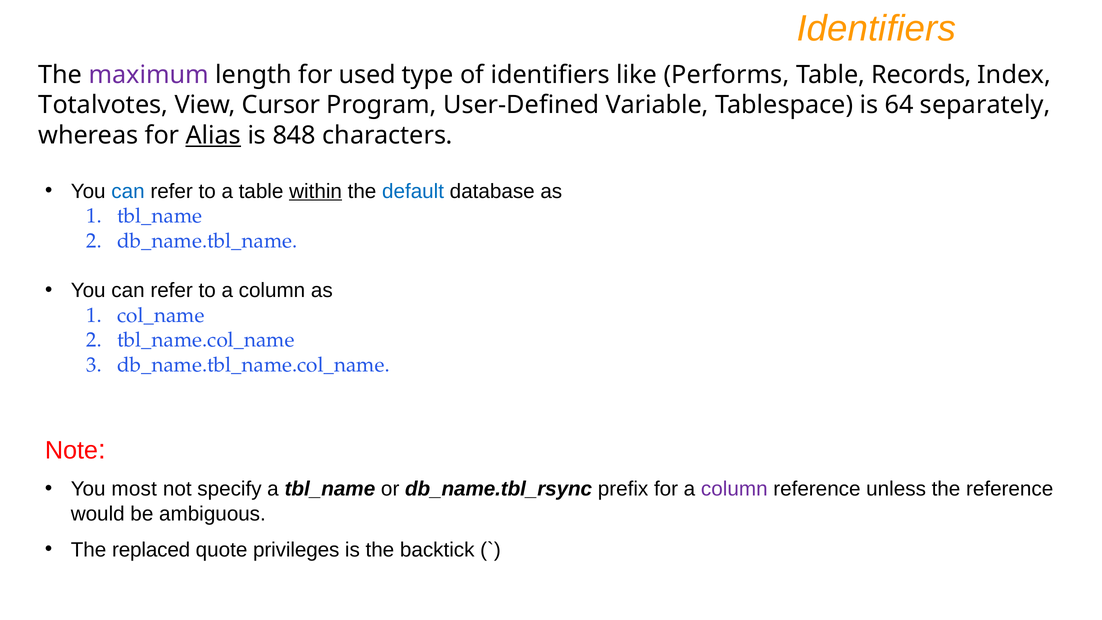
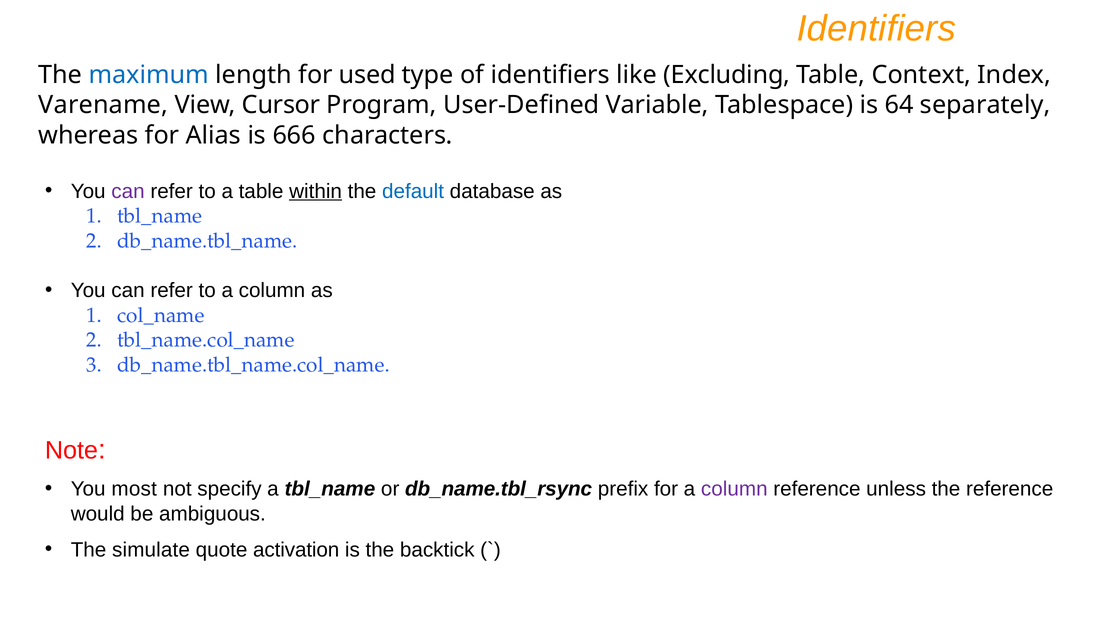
maximum colour: purple -> blue
Performs: Performs -> Excluding
Records: Records -> Context
Totalvotes: Totalvotes -> Varename
Alias underline: present -> none
848: 848 -> 666
can at (128, 191) colour: blue -> purple
replaced: replaced -> simulate
privileges: privileges -> activation
